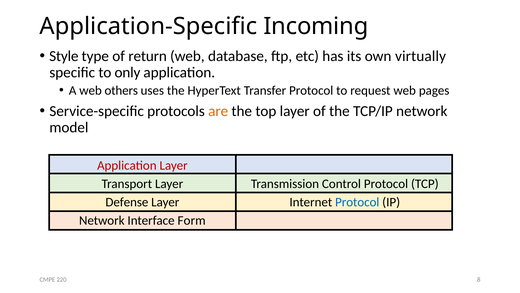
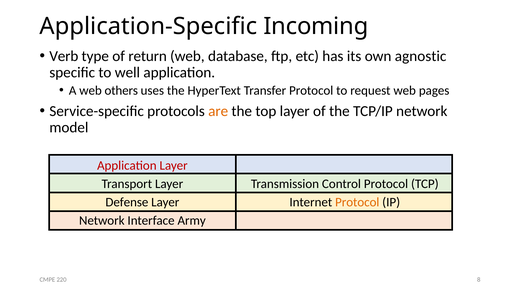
Style: Style -> Verb
virtually: virtually -> agnostic
only: only -> well
Protocol at (357, 202) colour: blue -> orange
Form: Form -> Army
